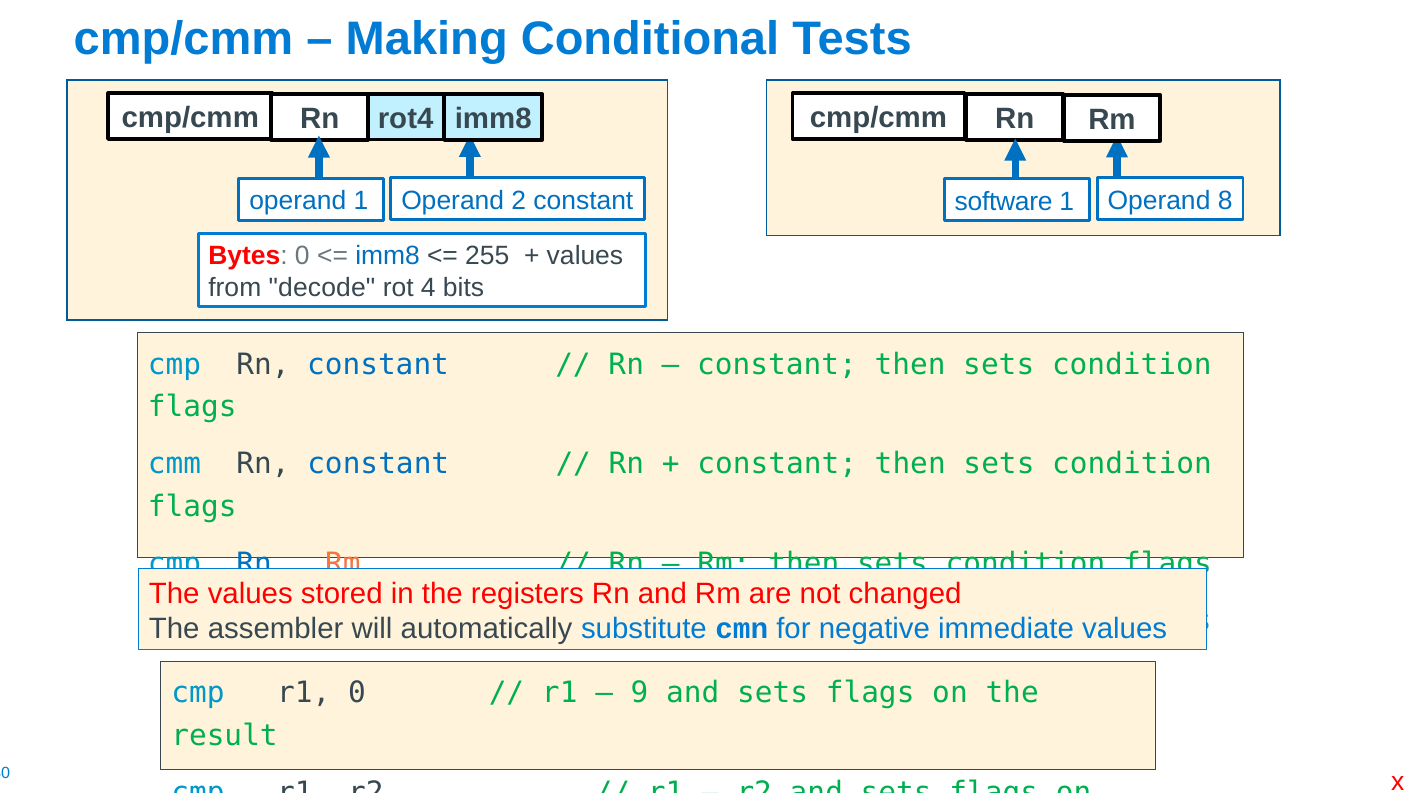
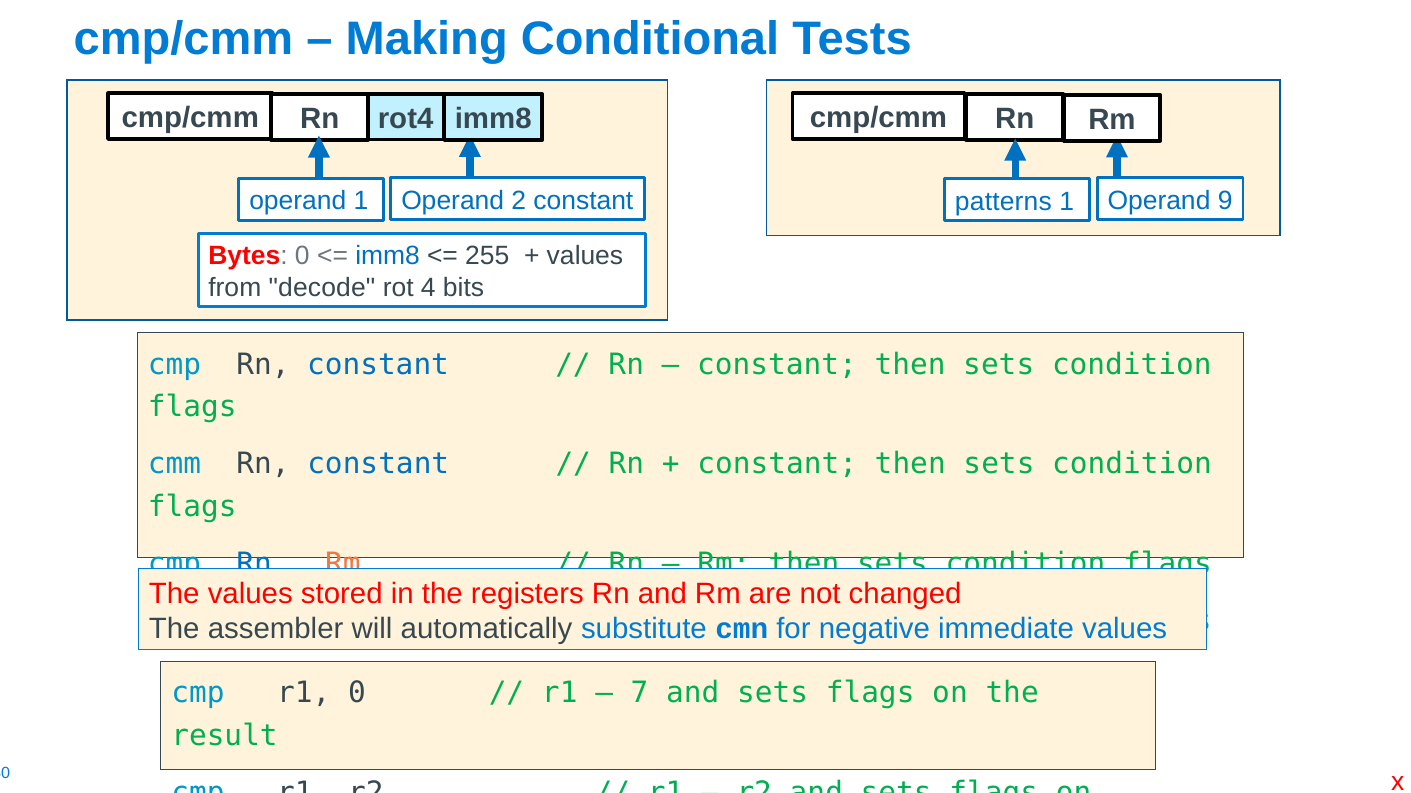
8: 8 -> 9
software: software -> patterns
9: 9 -> 7
